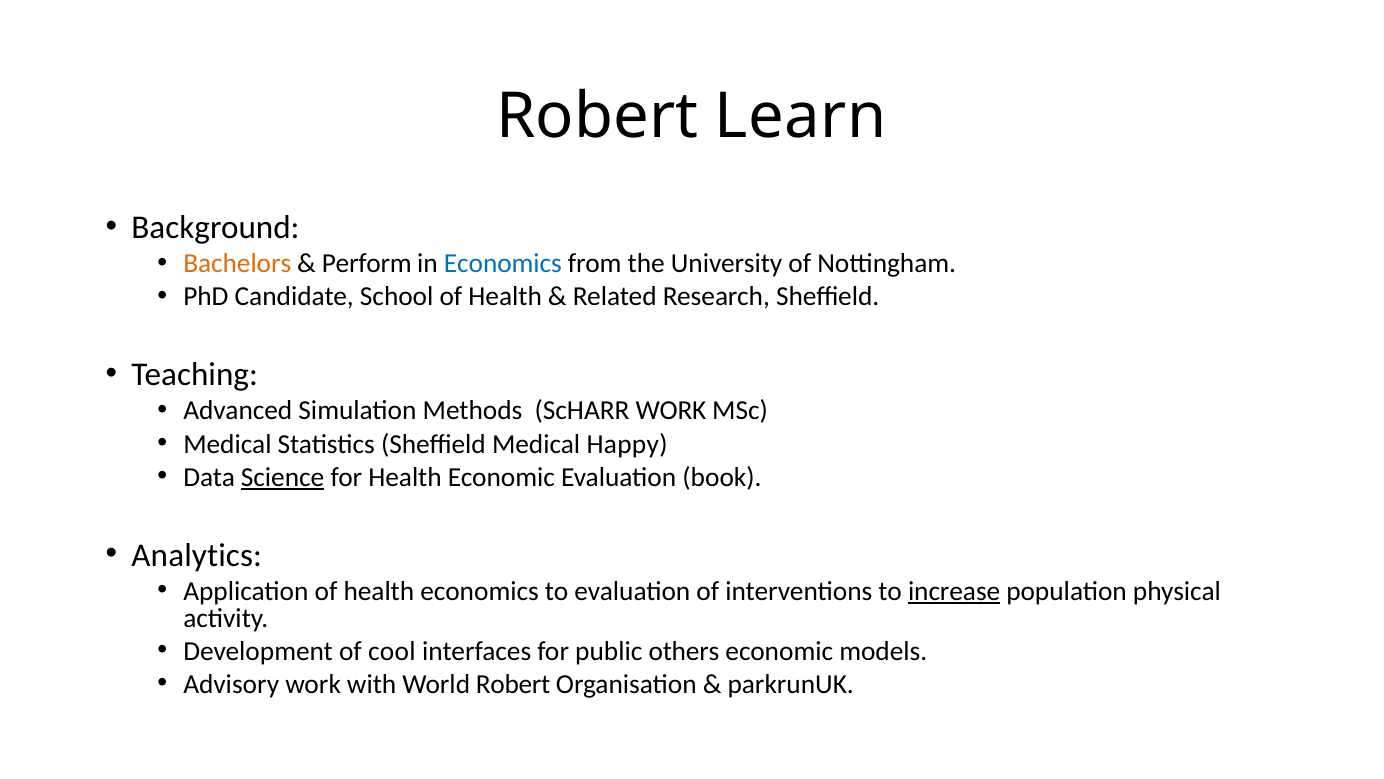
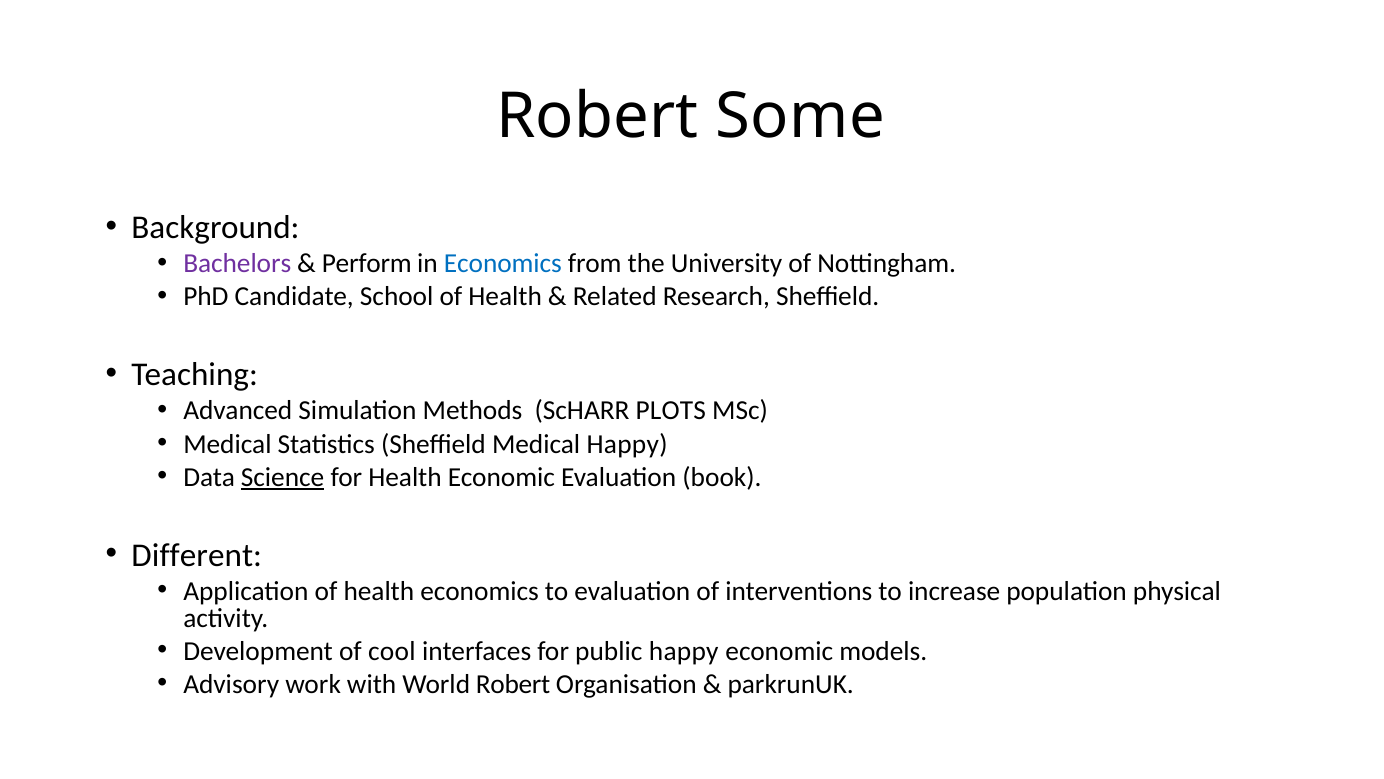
Learn: Learn -> Some
Bachelors colour: orange -> purple
ScHARR WORK: WORK -> PLOTS
Analytics: Analytics -> Different
increase underline: present -> none
public others: others -> happy
